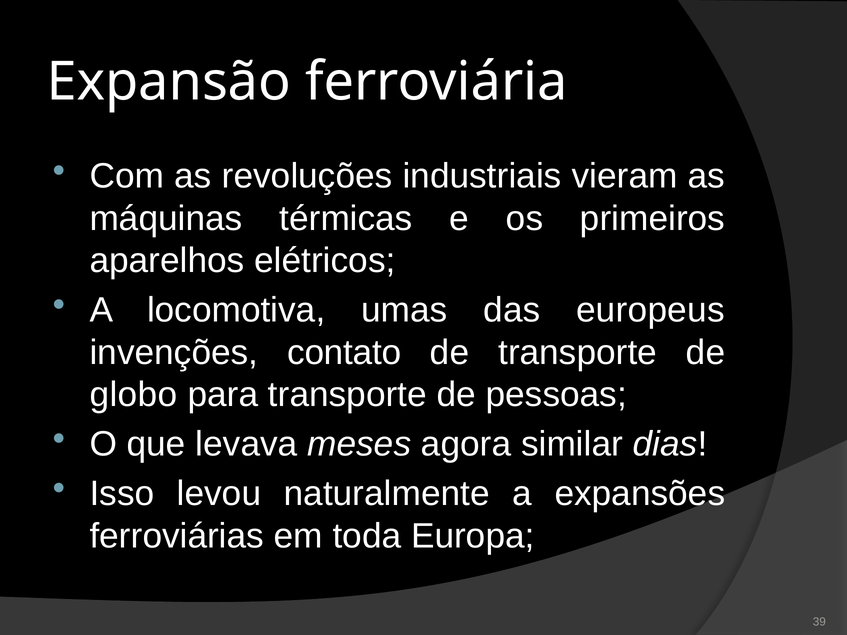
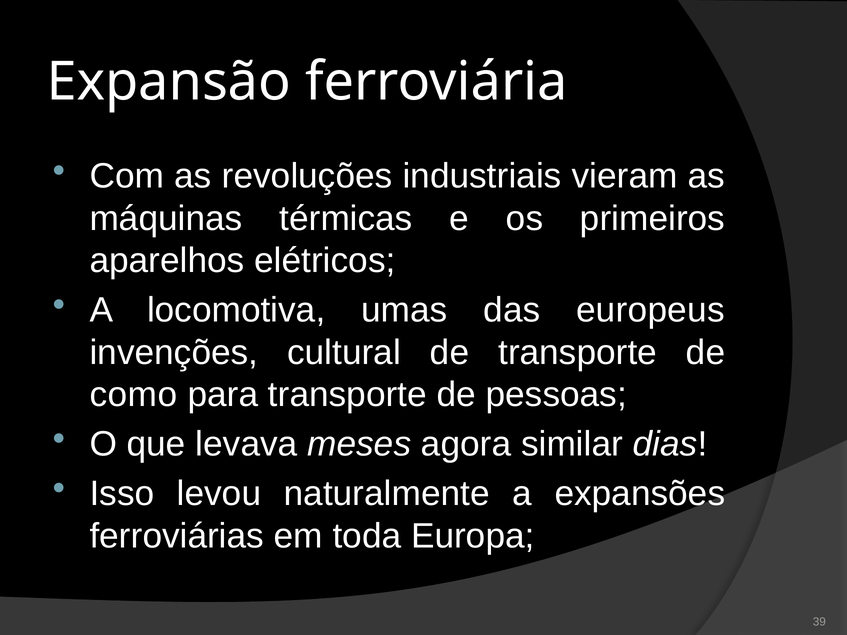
contato: contato -> cultural
globo: globo -> como
